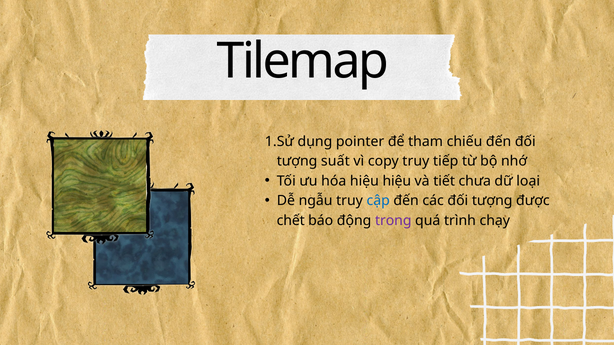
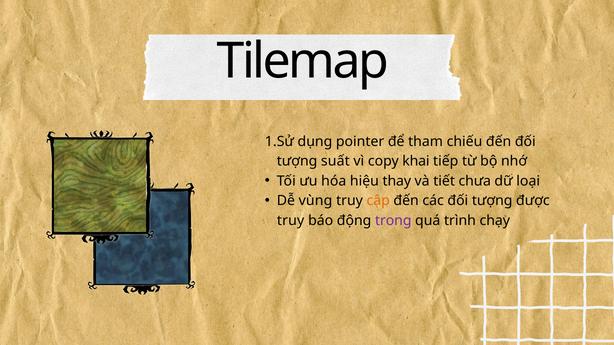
copy truy: truy -> khai
hiệu hiệu: hiệu -> thay
ngẫu: ngẫu -> vùng
cập colour: blue -> orange
chết at (291, 221): chết -> truy
